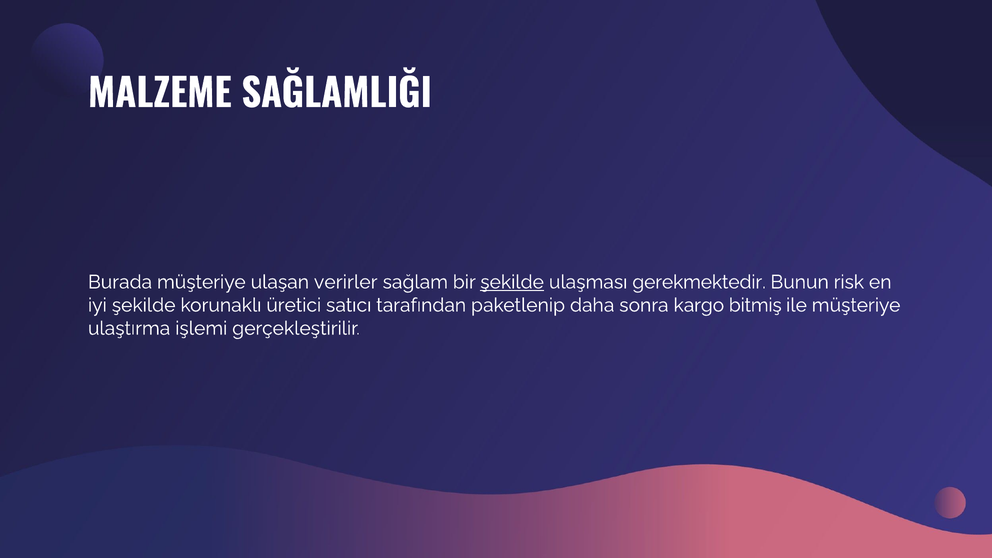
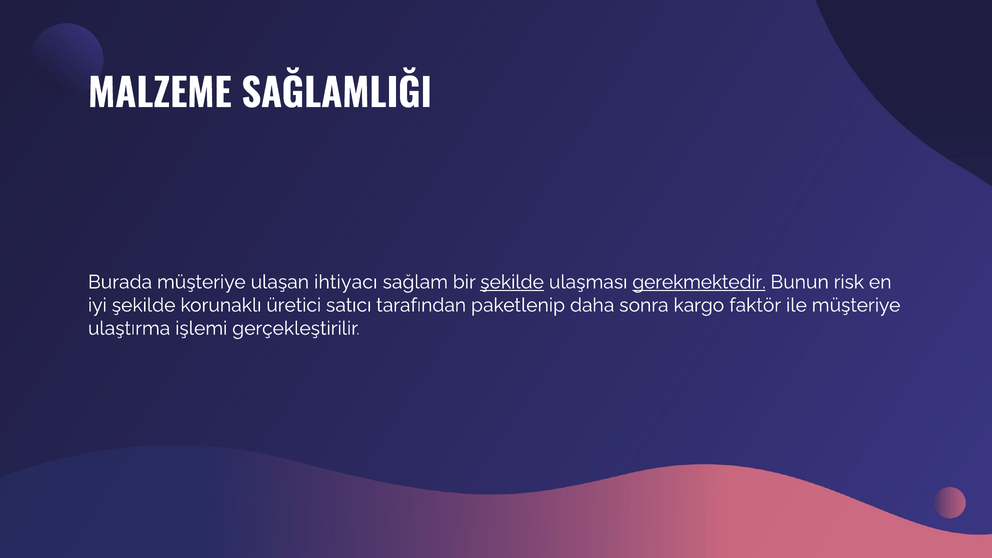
verirler: verirler -> ihtiyacı
gerekmektedir underline: none -> present
bitmiş: bitmiş -> faktör
